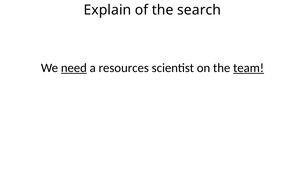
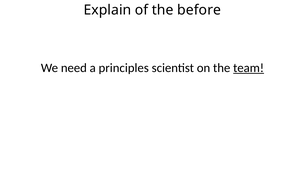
search: search -> before
need underline: present -> none
resources: resources -> principles
